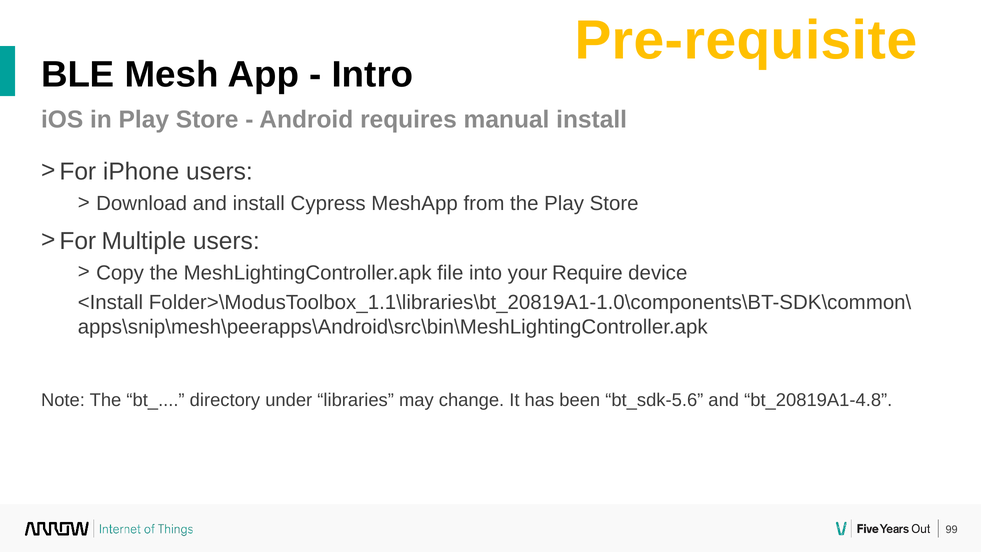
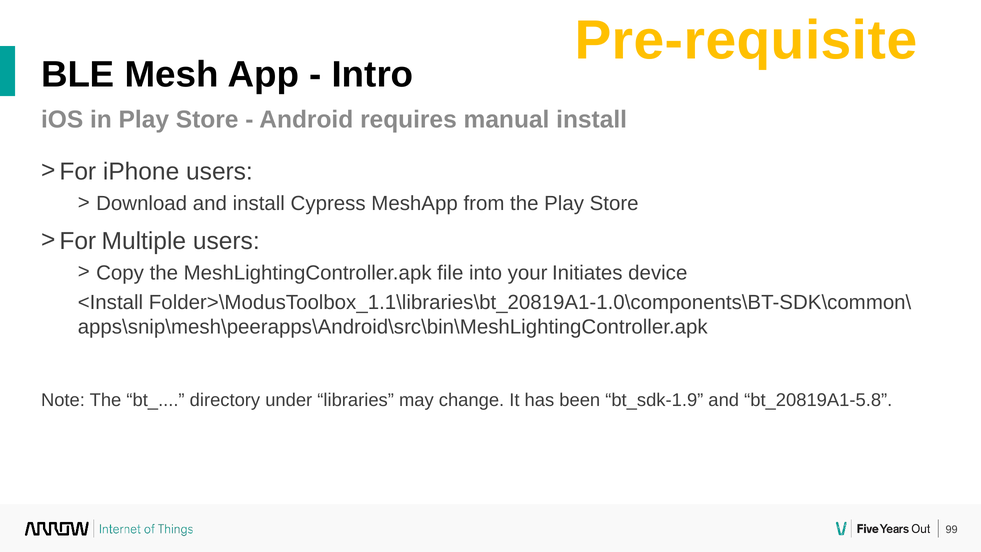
Require: Require -> Initiates
bt_sdk-5.6: bt_sdk-5.6 -> bt_sdk-1.9
bt_20819A1-4.8: bt_20819A1-4.8 -> bt_20819A1-5.8
